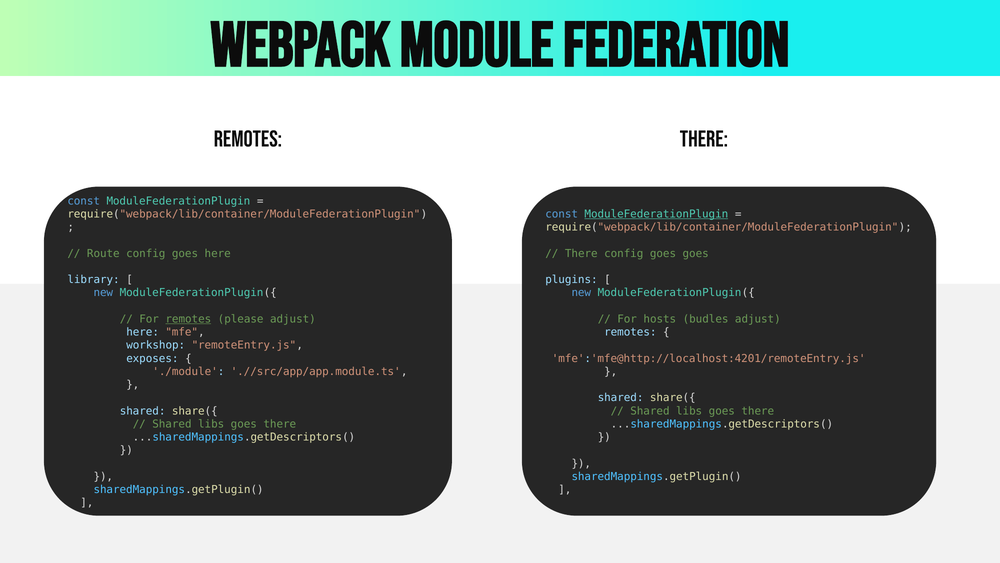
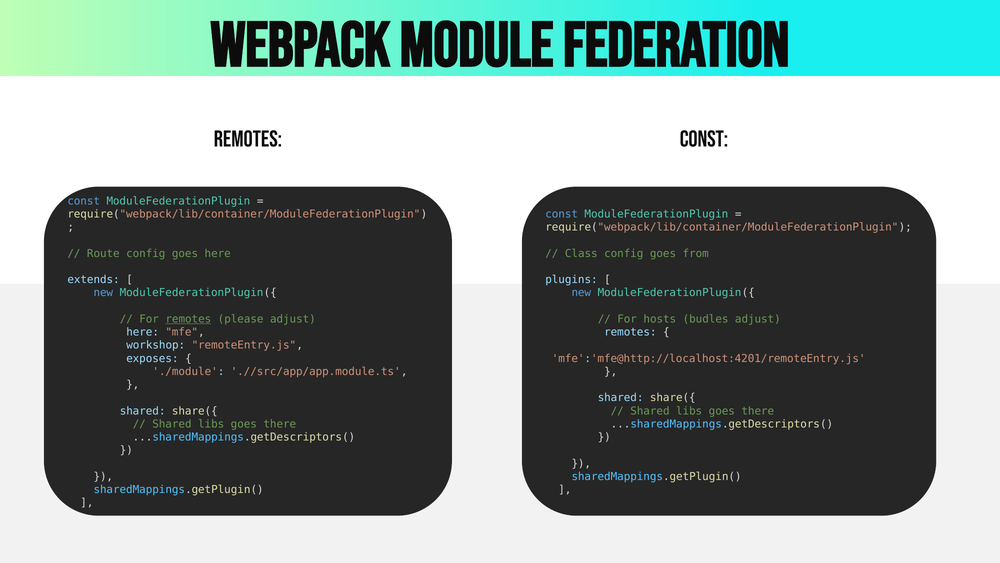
Remotes There: There -> Const
ModuleFederationPlugin at (656, 214) underline: present -> none
There at (581, 253): There -> Class
goes goes: goes -> from
library: library -> extends
